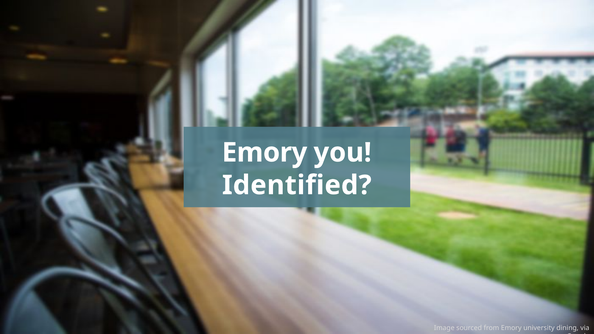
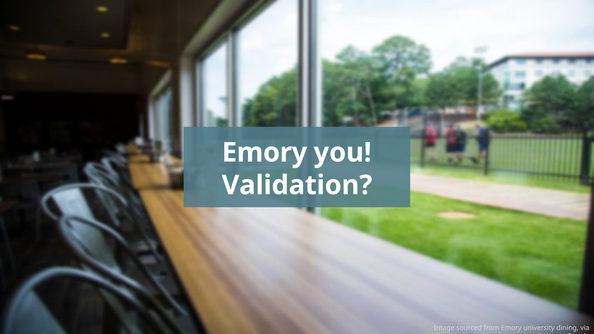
Identified: Identified -> Validation
